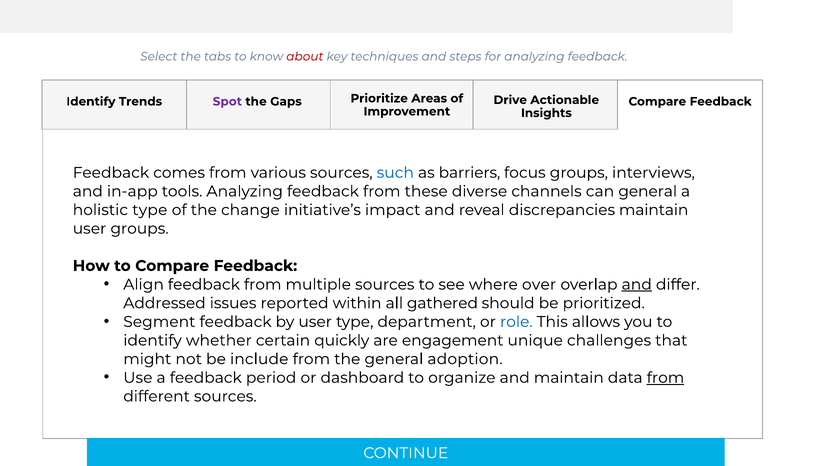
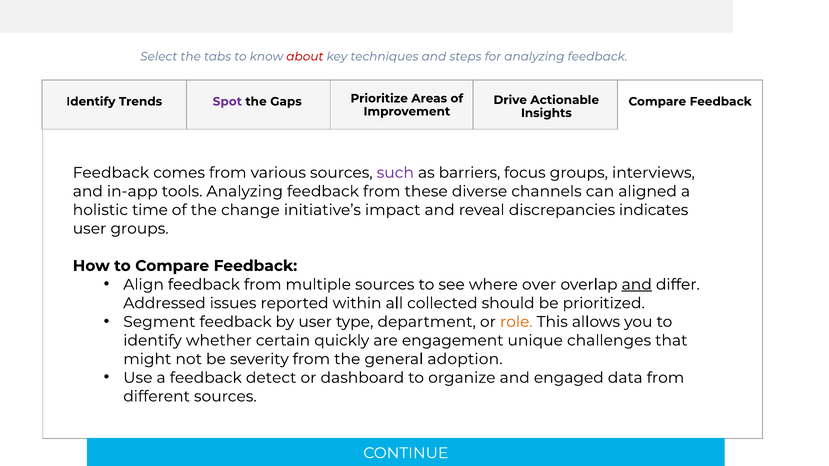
such colour: blue -> purple
can general: general -> aligned
holistic type: type -> time
discrepancies maintain: maintain -> indicates
gathered: gathered -> collected
role colour: blue -> orange
include: include -> severity
period: period -> detect
and maintain: maintain -> engaged
from at (665, 378) underline: present -> none
